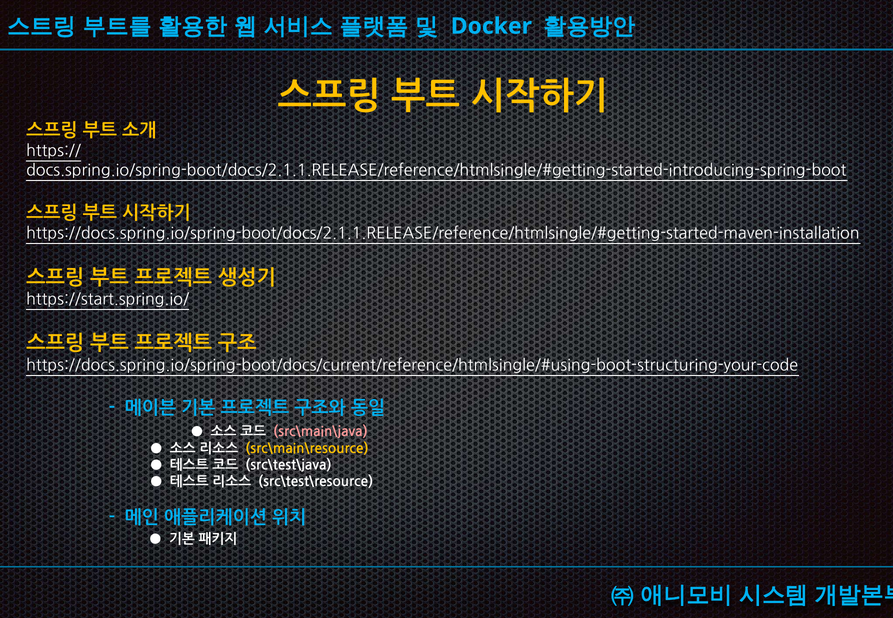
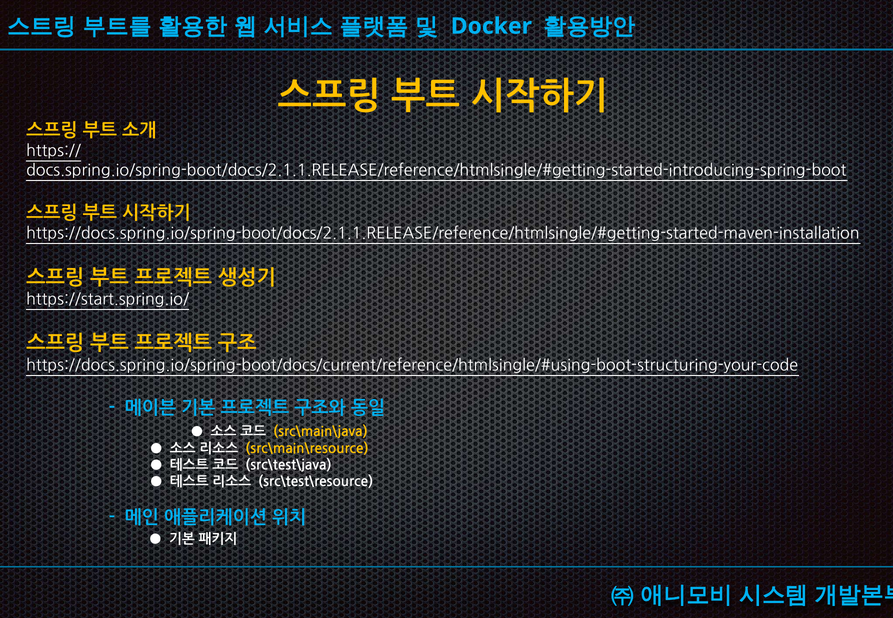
src\main\java colour: pink -> yellow
